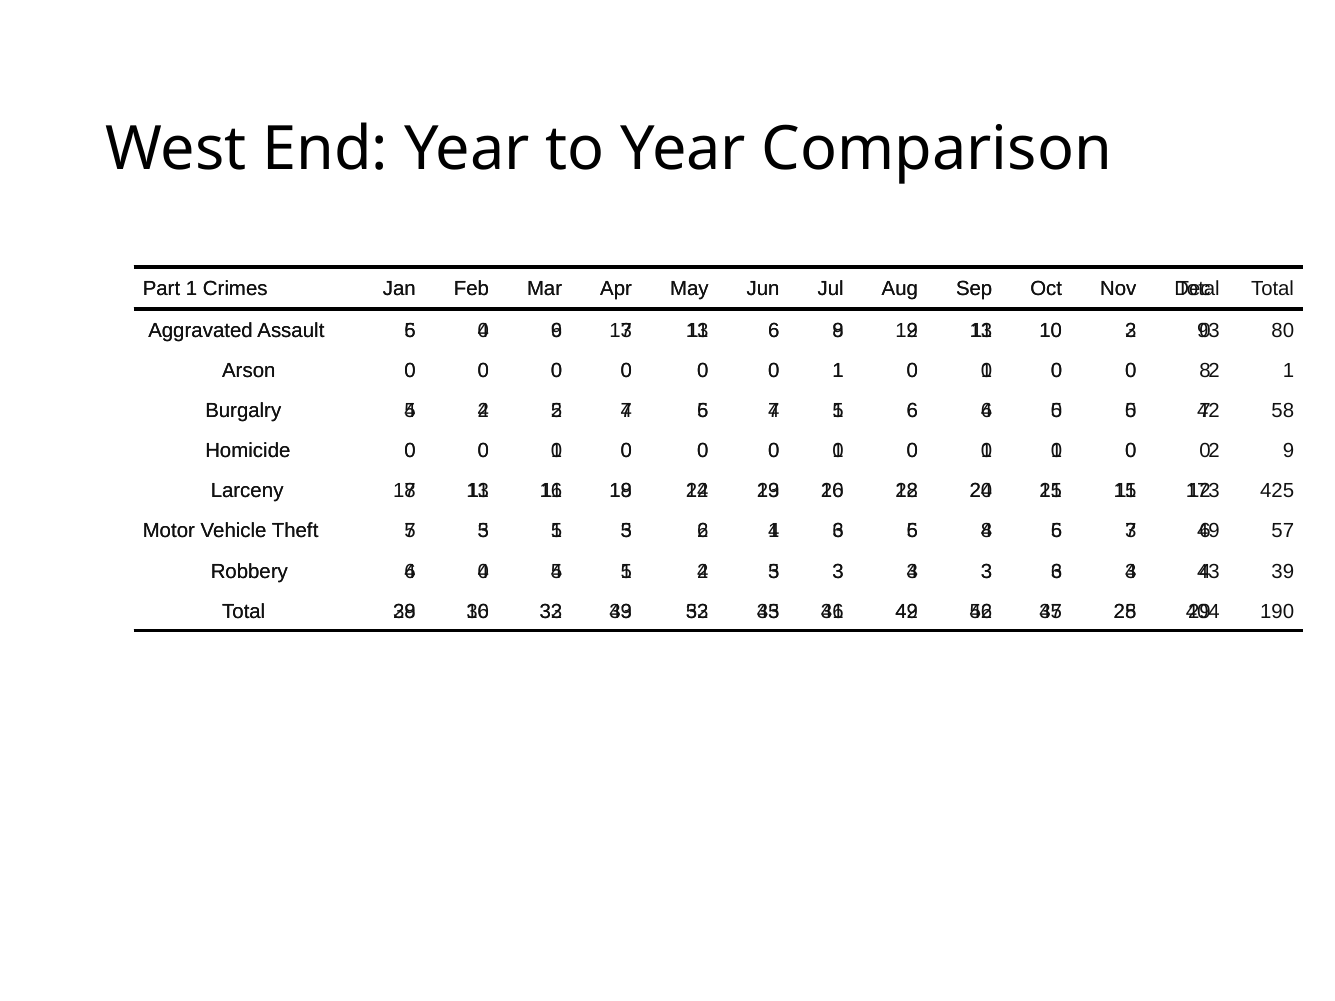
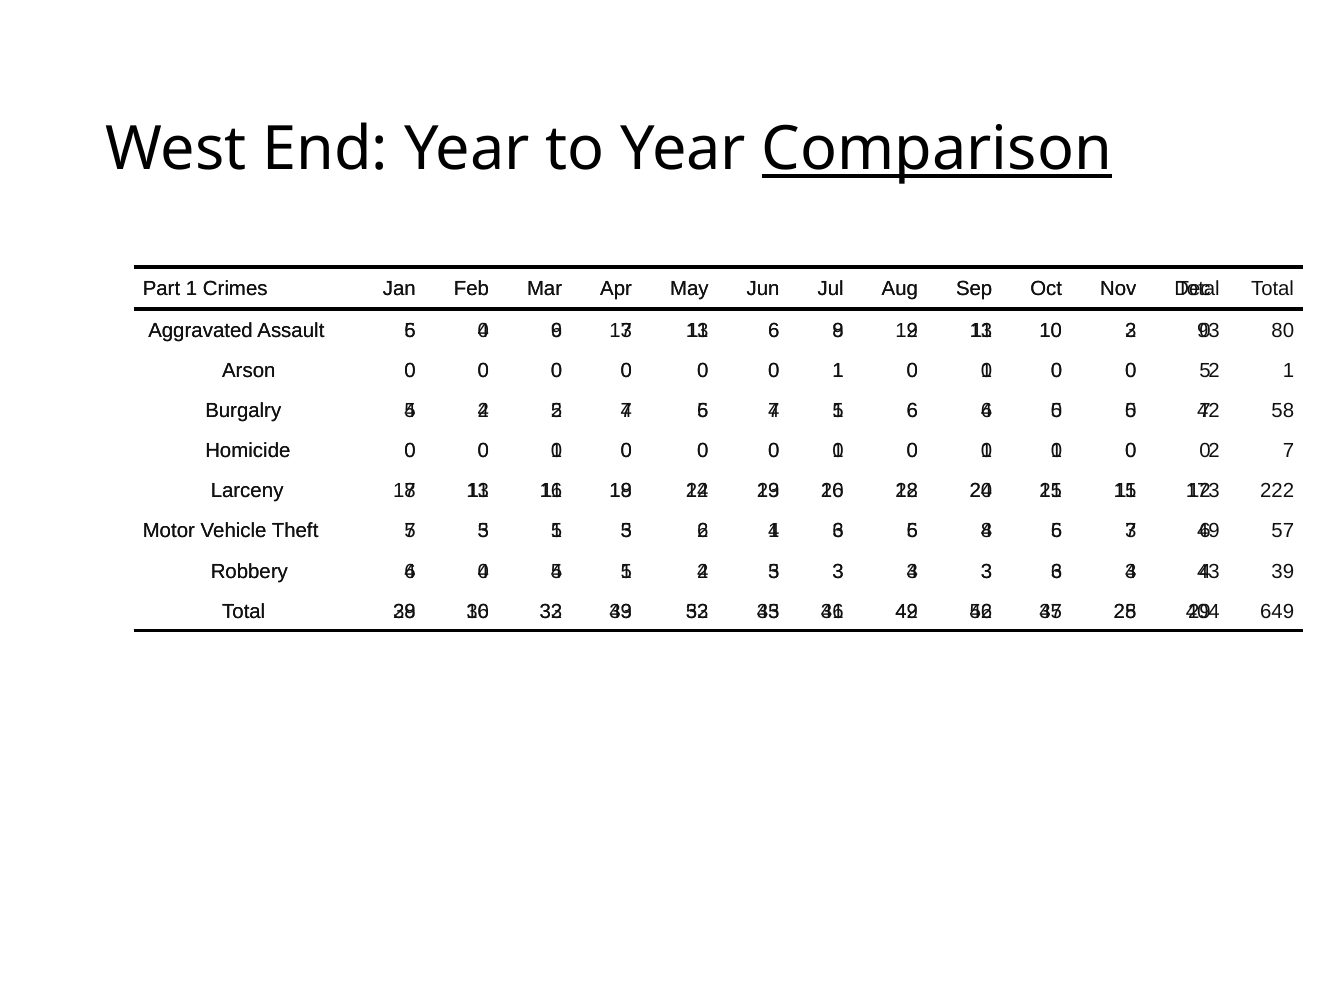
Comparison underline: none -> present
8 at (1205, 371): 8 -> 5
9 at (1288, 451): 9 -> 7
425: 425 -> 222
190: 190 -> 649
